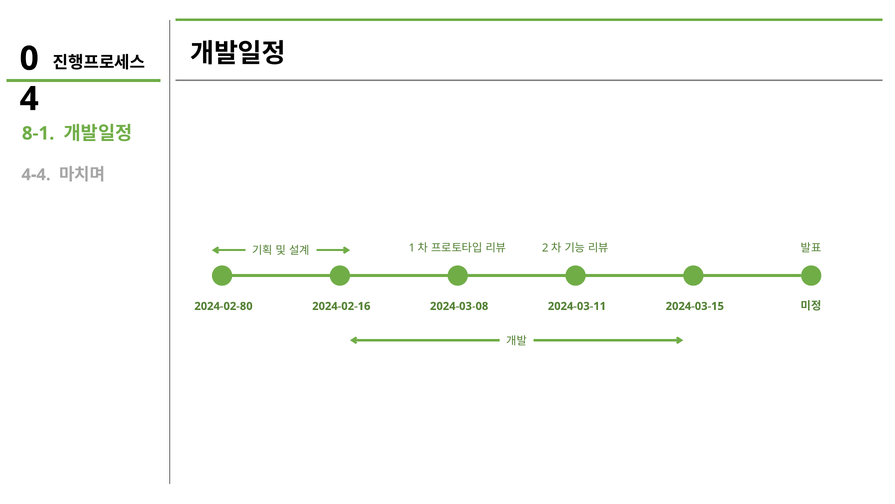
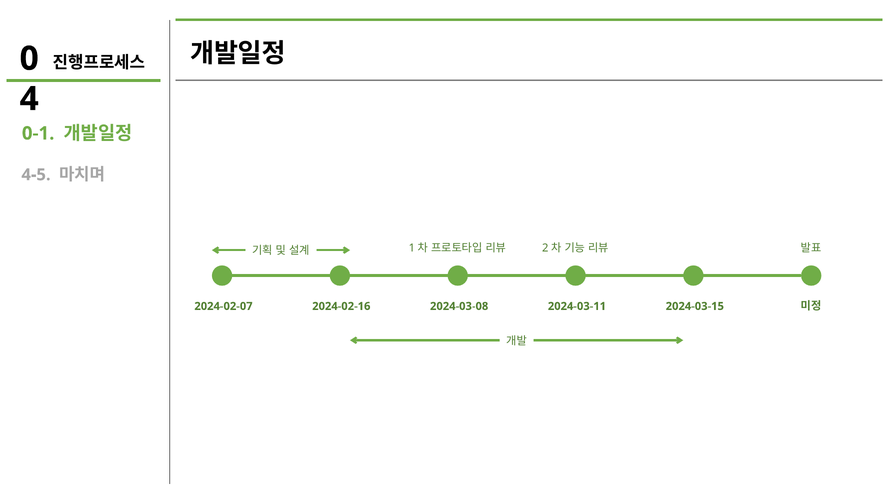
8-1: 8-1 -> 0-1
4-4: 4-4 -> 4-5
2024-02-80: 2024-02-80 -> 2024-02-07
